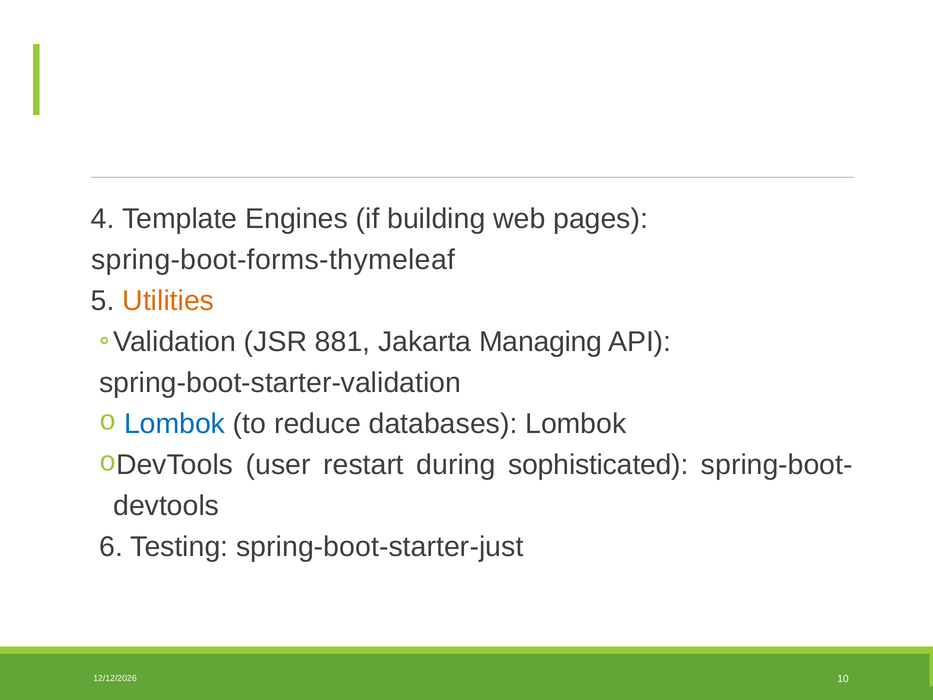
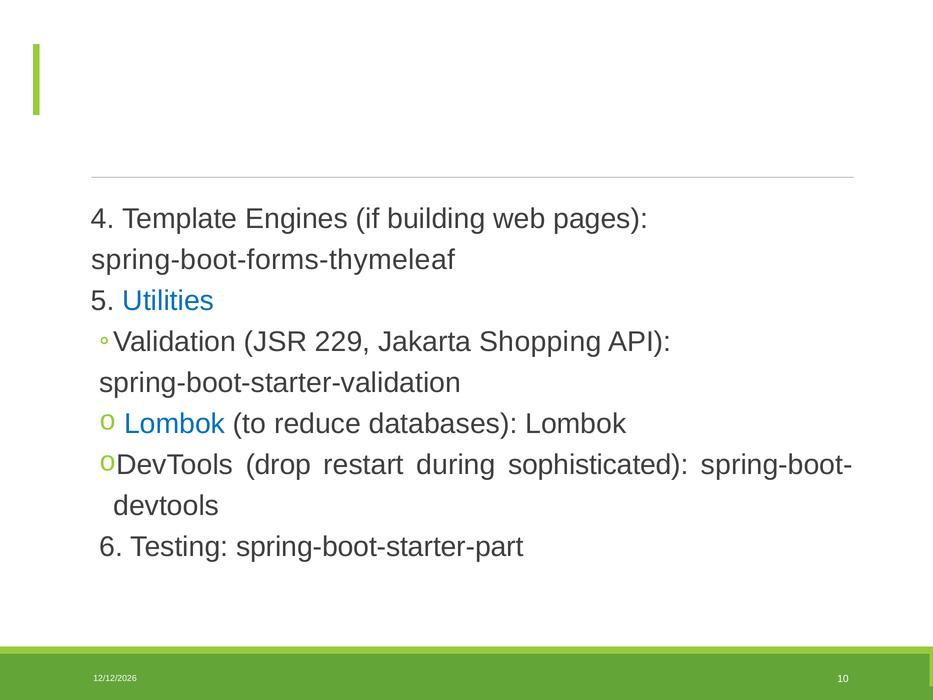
Utilities colour: orange -> blue
881: 881 -> 229
Managing: Managing -> Shopping
user: user -> drop
spring-boot-starter-just: spring-boot-starter-just -> spring-boot-starter-part
